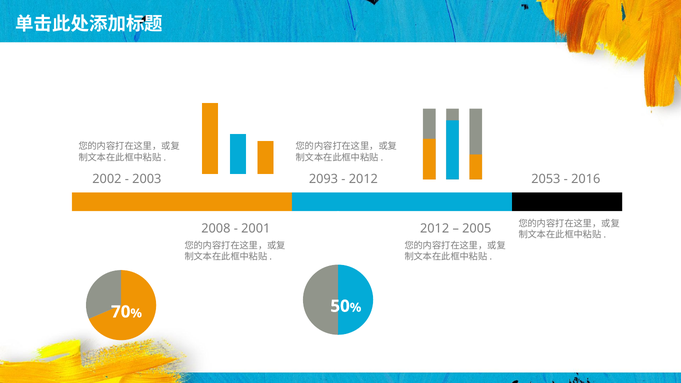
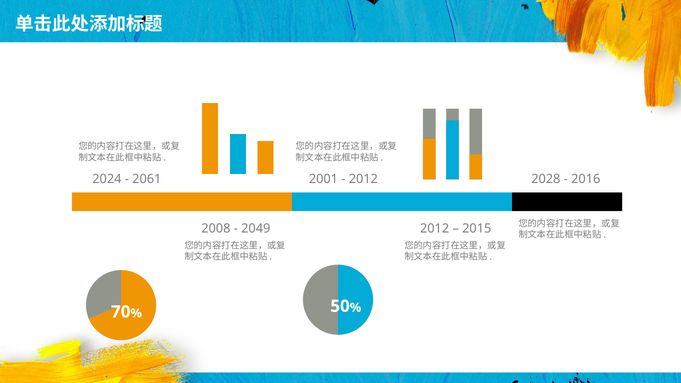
2053: 2053 -> 2028
2002: 2002 -> 2024
2003: 2003 -> 2061
2093: 2093 -> 2001
2001: 2001 -> 2049
2005: 2005 -> 2015
